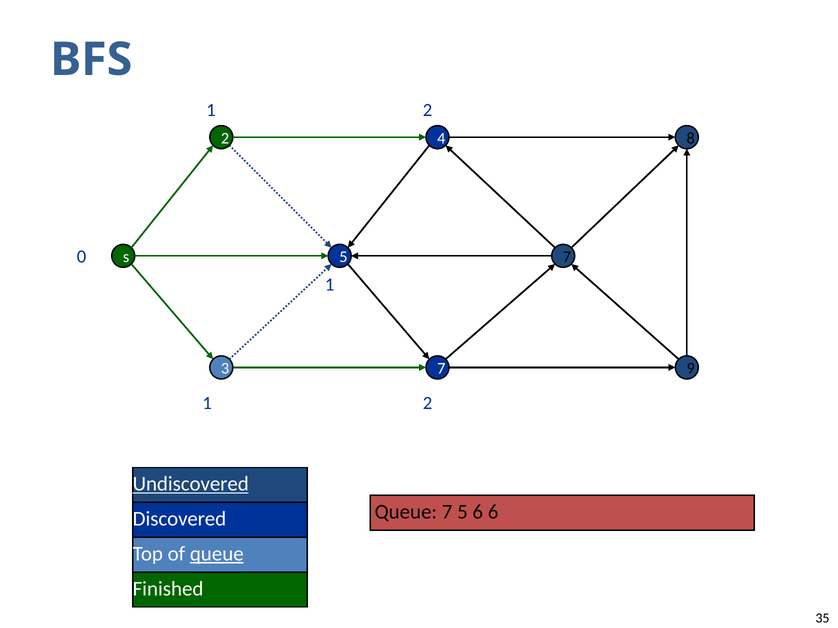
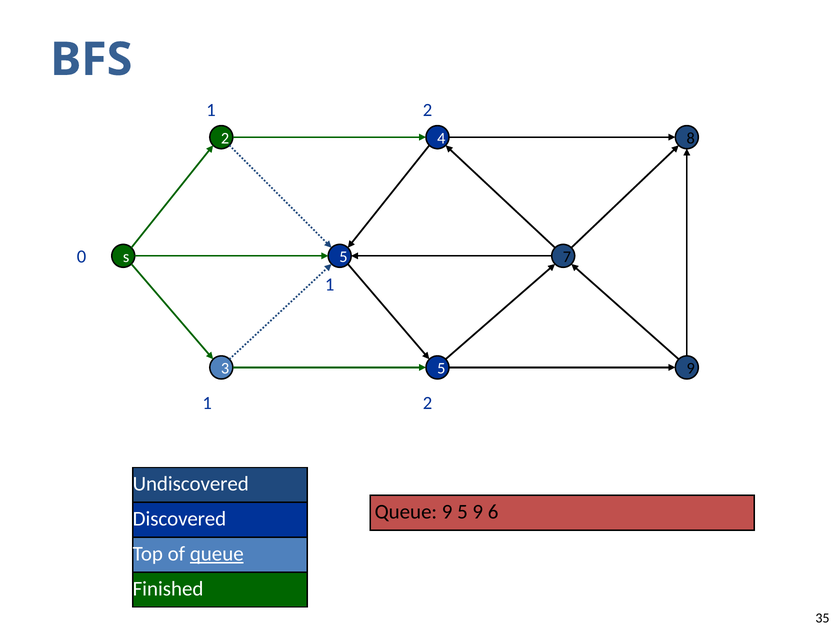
3 7: 7 -> 5
Undiscovered underline: present -> none
Queue 7: 7 -> 9
6 at (478, 512): 6 -> 9
